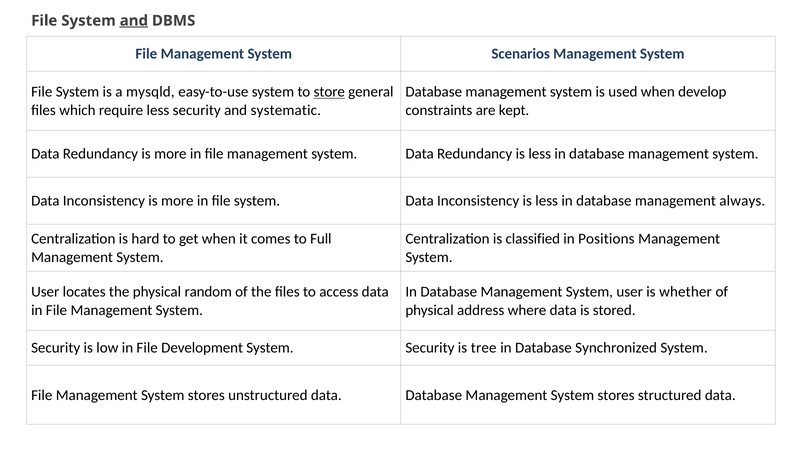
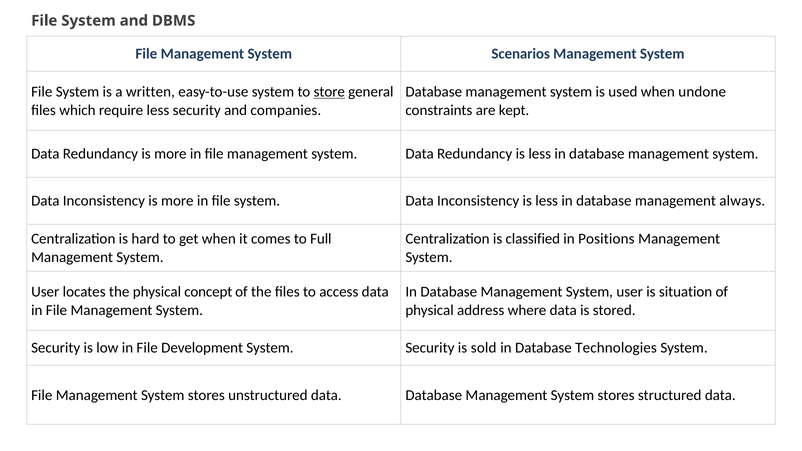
and at (134, 21) underline: present -> none
mysqld: mysqld -> written
develop: develop -> undone
systematic: systematic -> companies
random: random -> concept
whether: whether -> situation
tree: tree -> sold
Synchronized: Synchronized -> Technologies
